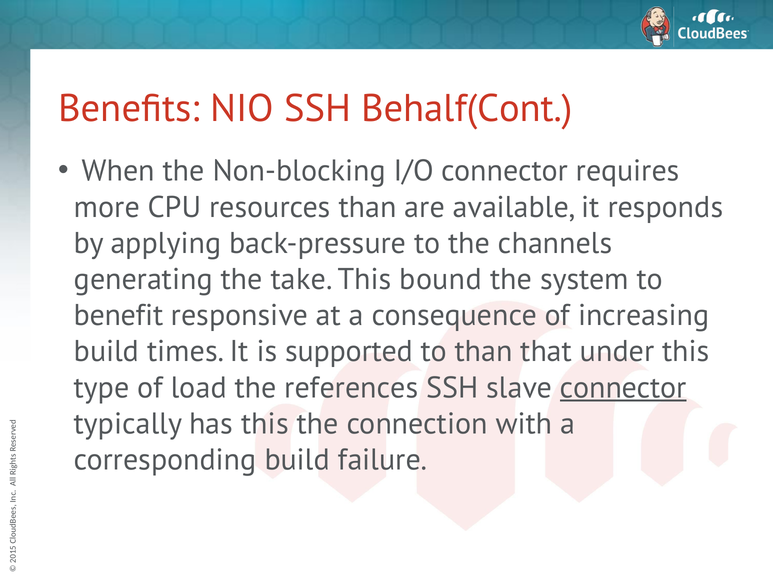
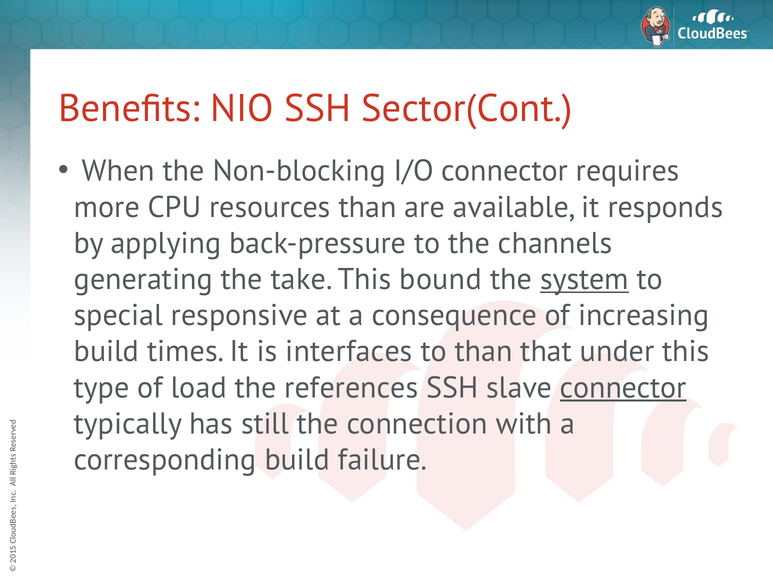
Behalf(Cont: Behalf(Cont -> Sector(Cont
system underline: none -> present
benefit: benefit -> special
supported: supported -> interfaces
has this: this -> still
